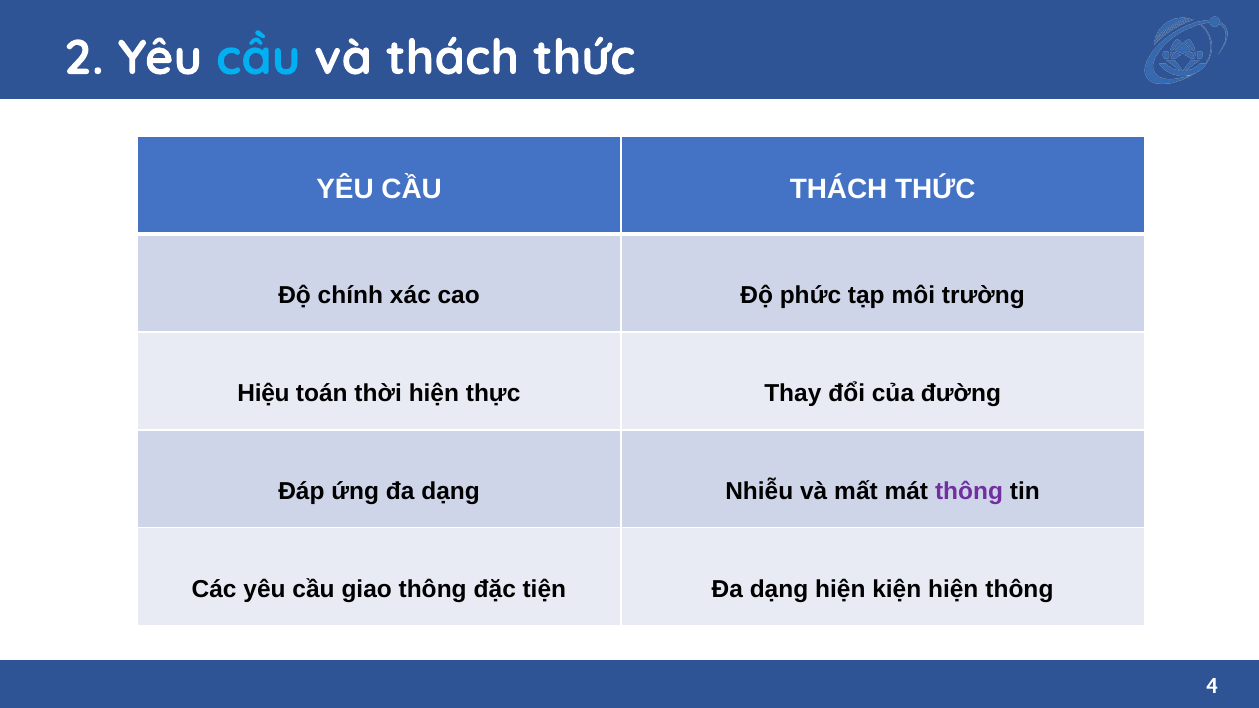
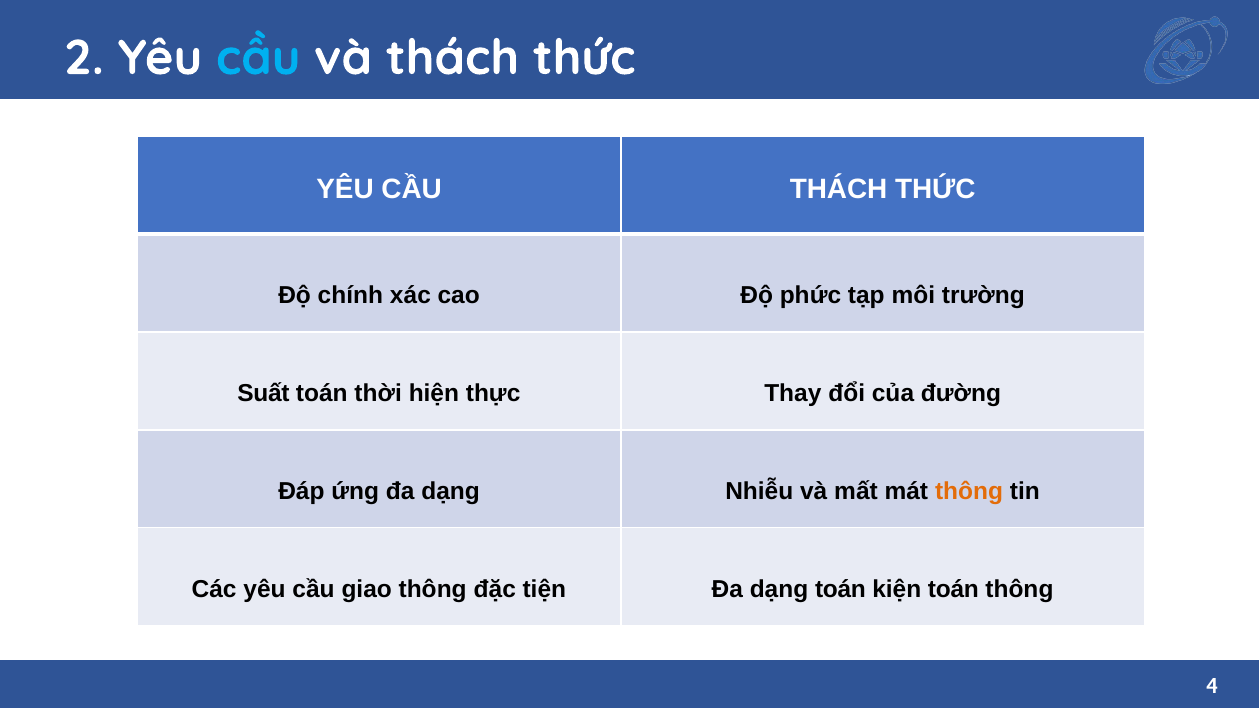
Hiệu: Hiệu -> Suất
thông at (969, 492) colour: purple -> orange
dạng hiện: hiện -> toán
kiện hiện: hiện -> toán
